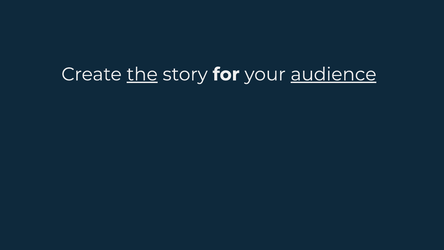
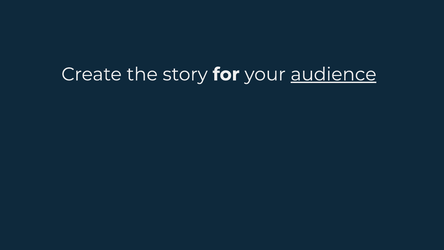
the underline: present -> none
